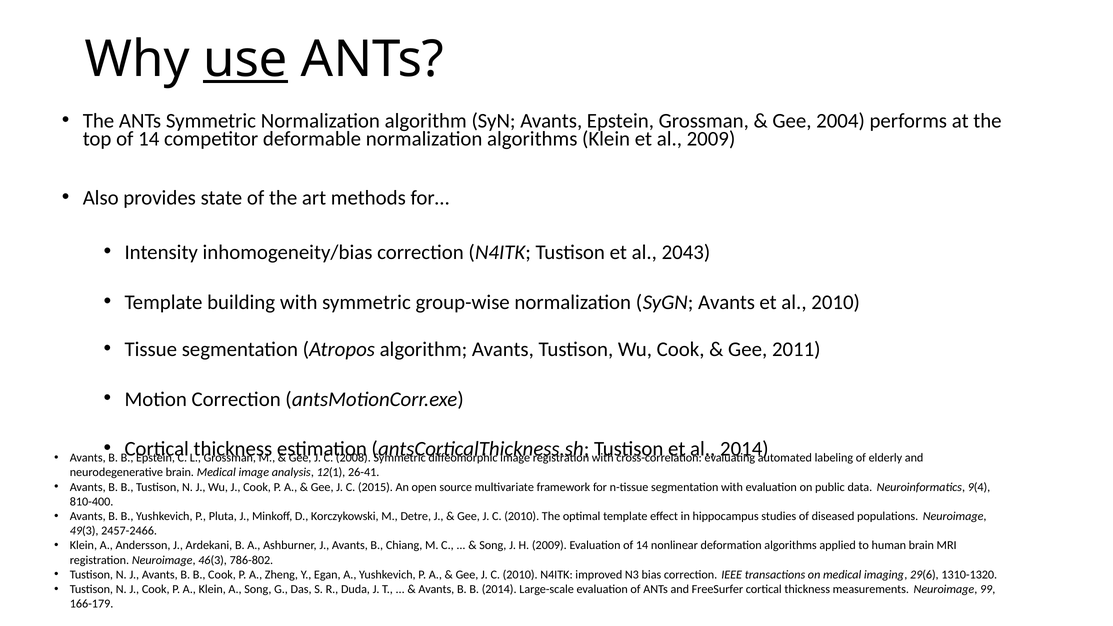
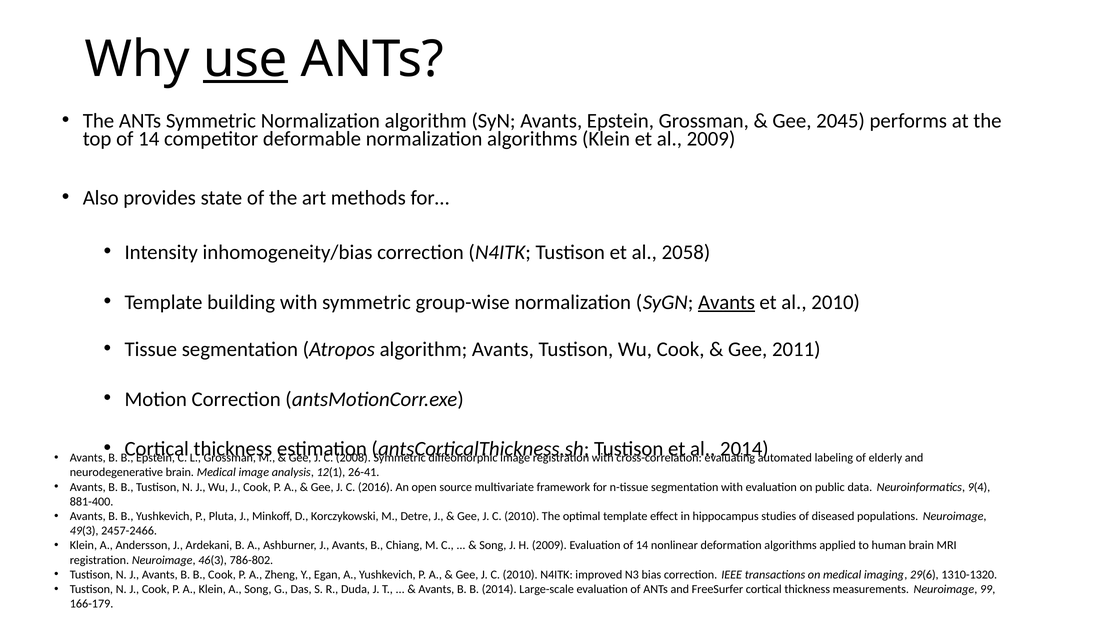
2004: 2004 -> 2045
2043: 2043 -> 2058
Avants at (727, 302) underline: none -> present
2015: 2015 -> 2016
810-400: 810-400 -> 881-400
